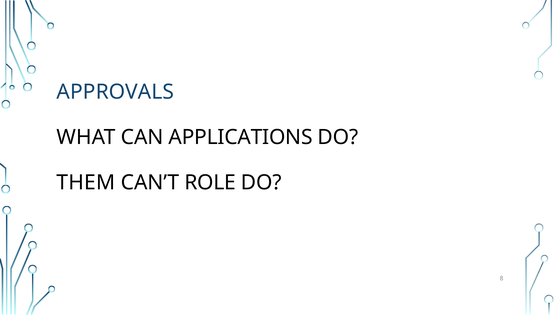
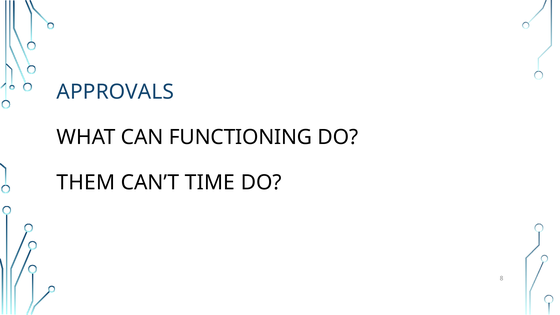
APPLICATIONS: APPLICATIONS -> FUNCTIONING
ROLE: ROLE -> TIME
